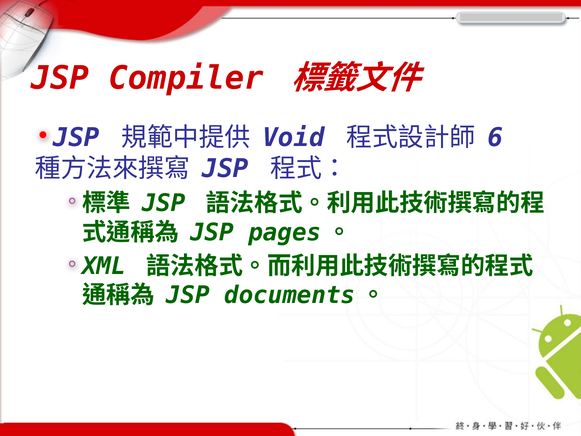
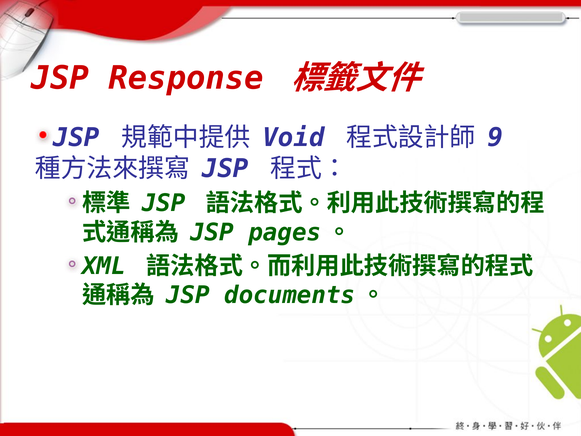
Compiler: Compiler -> Response
6: 6 -> 9
